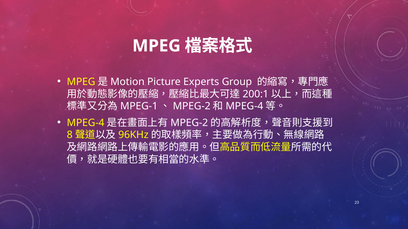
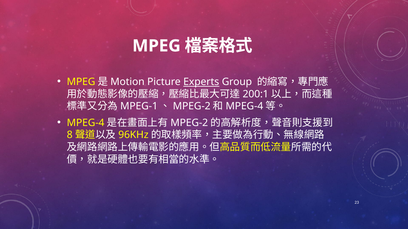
Experts underline: none -> present
